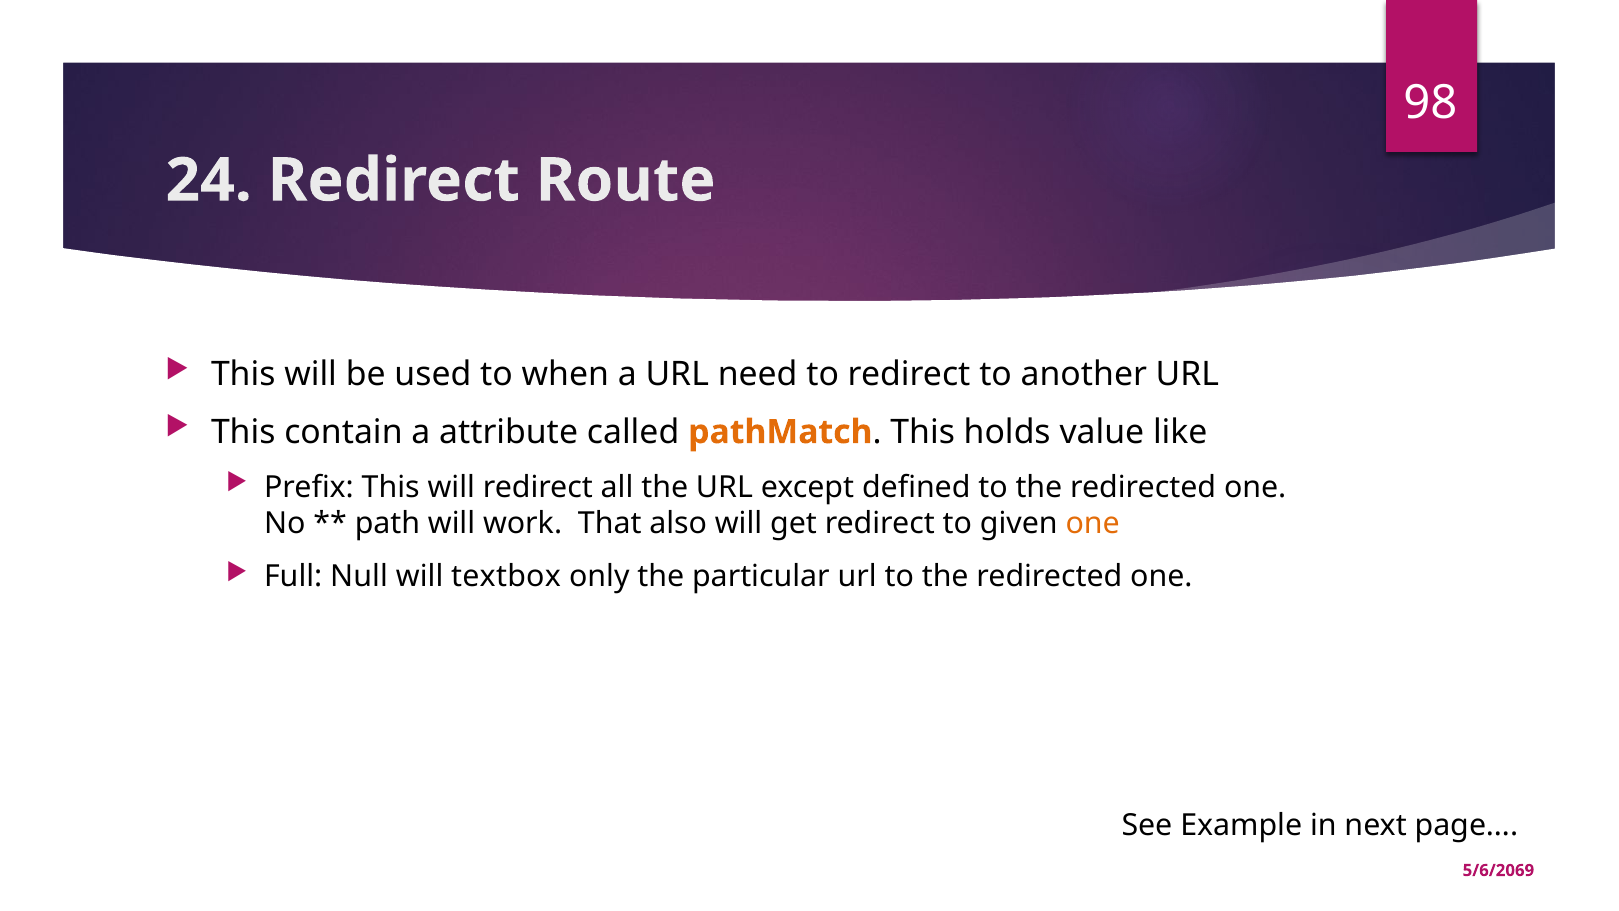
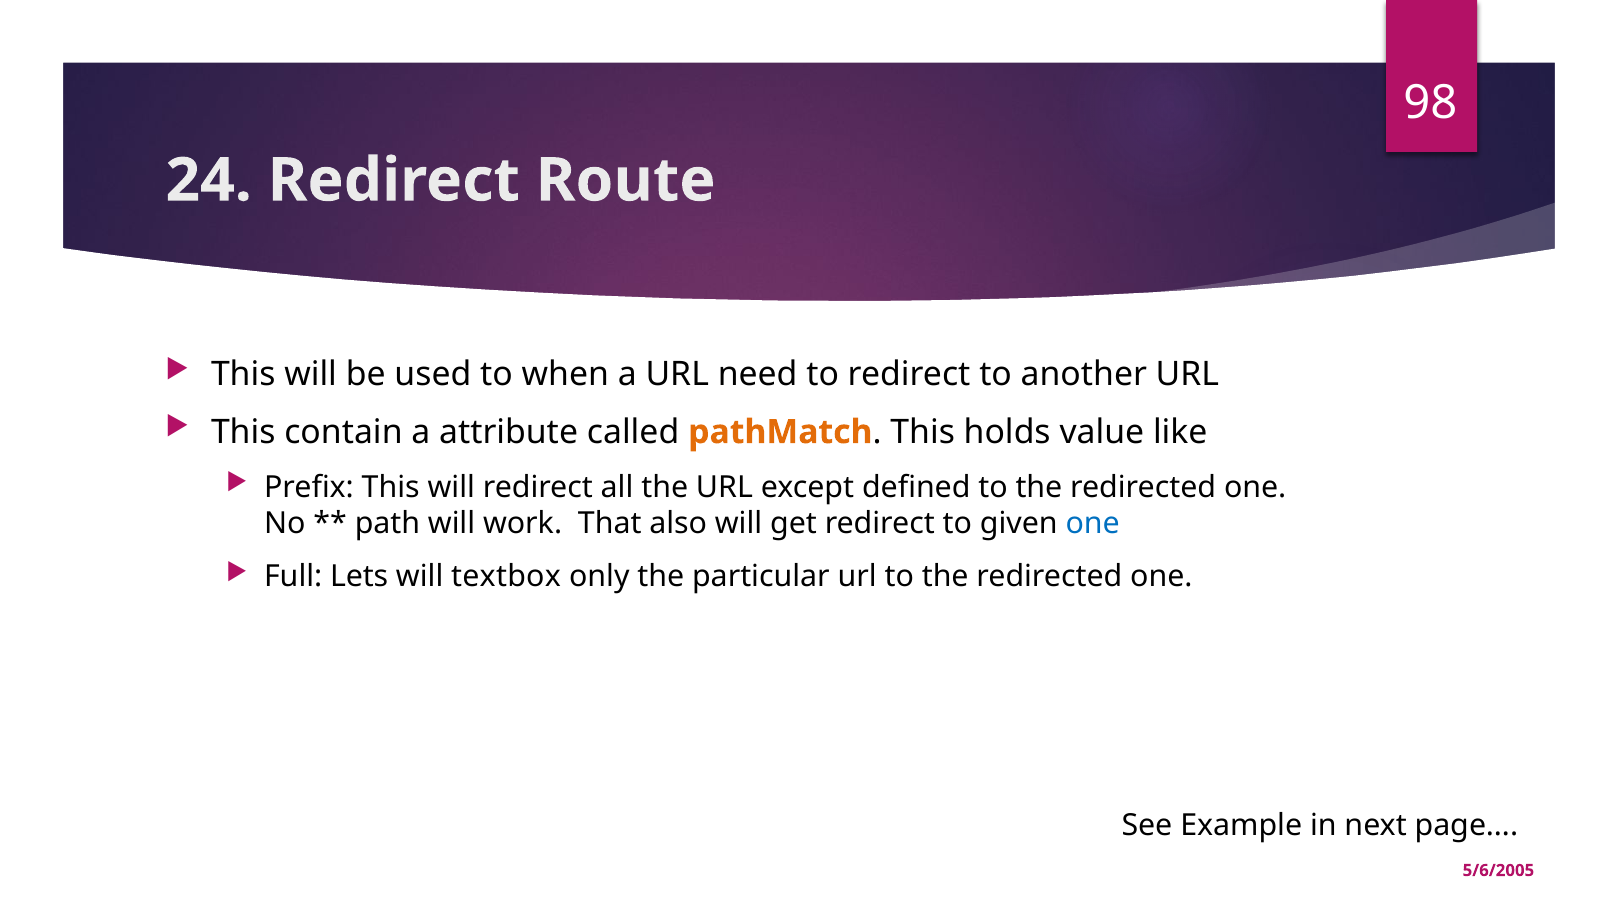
one at (1093, 523) colour: orange -> blue
Null: Null -> Lets
5/6/2069: 5/6/2069 -> 5/6/2005
